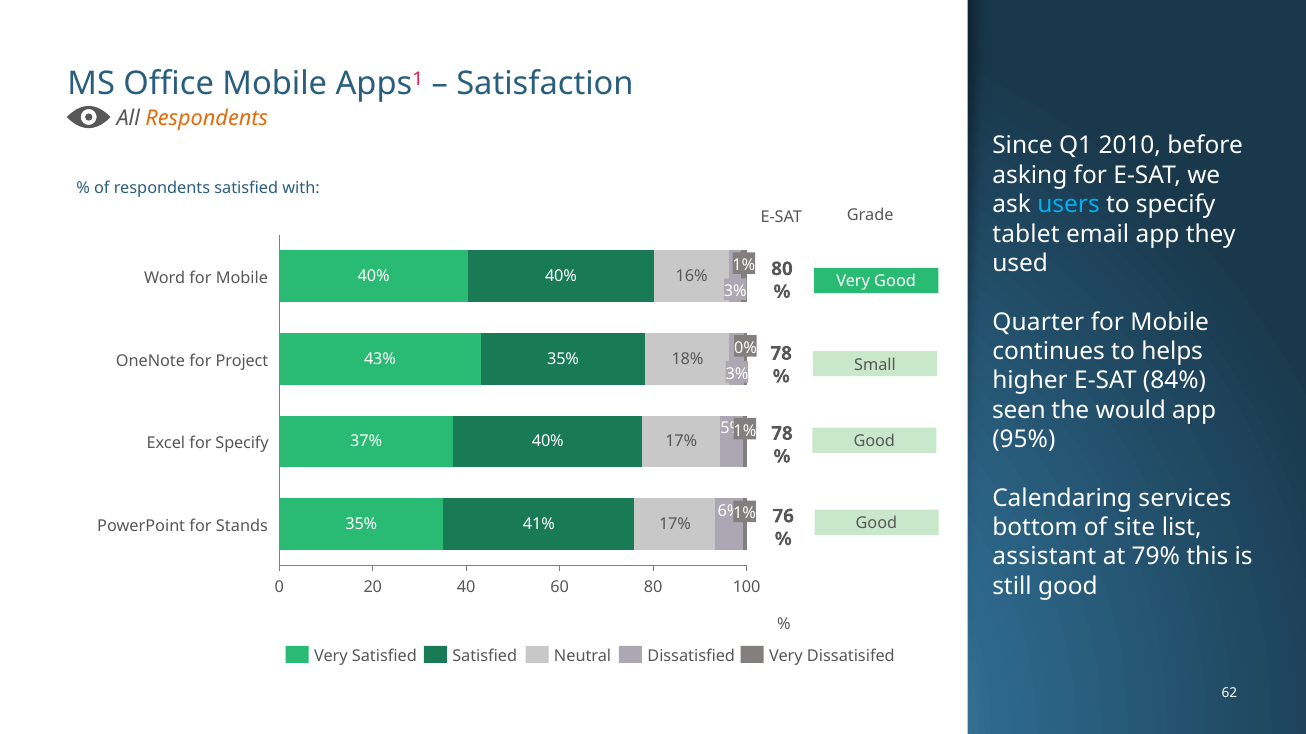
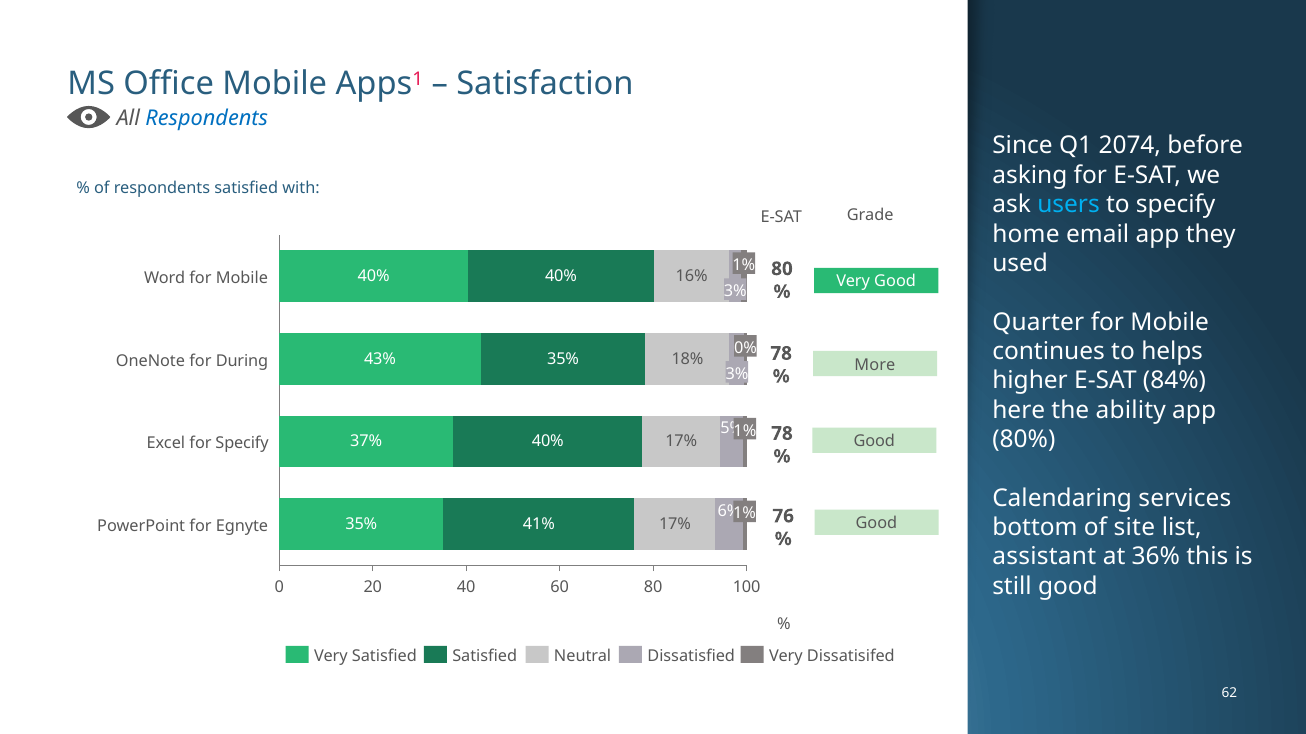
Respondents at (207, 119) colour: orange -> blue
2010: 2010 -> 2074
tablet: tablet -> home
Project: Project -> During
Small: Small -> More
seen: seen -> here
would: would -> ability
95%: 95% -> 80%
Stands: Stands -> Egnyte
79%: 79% -> 36%
